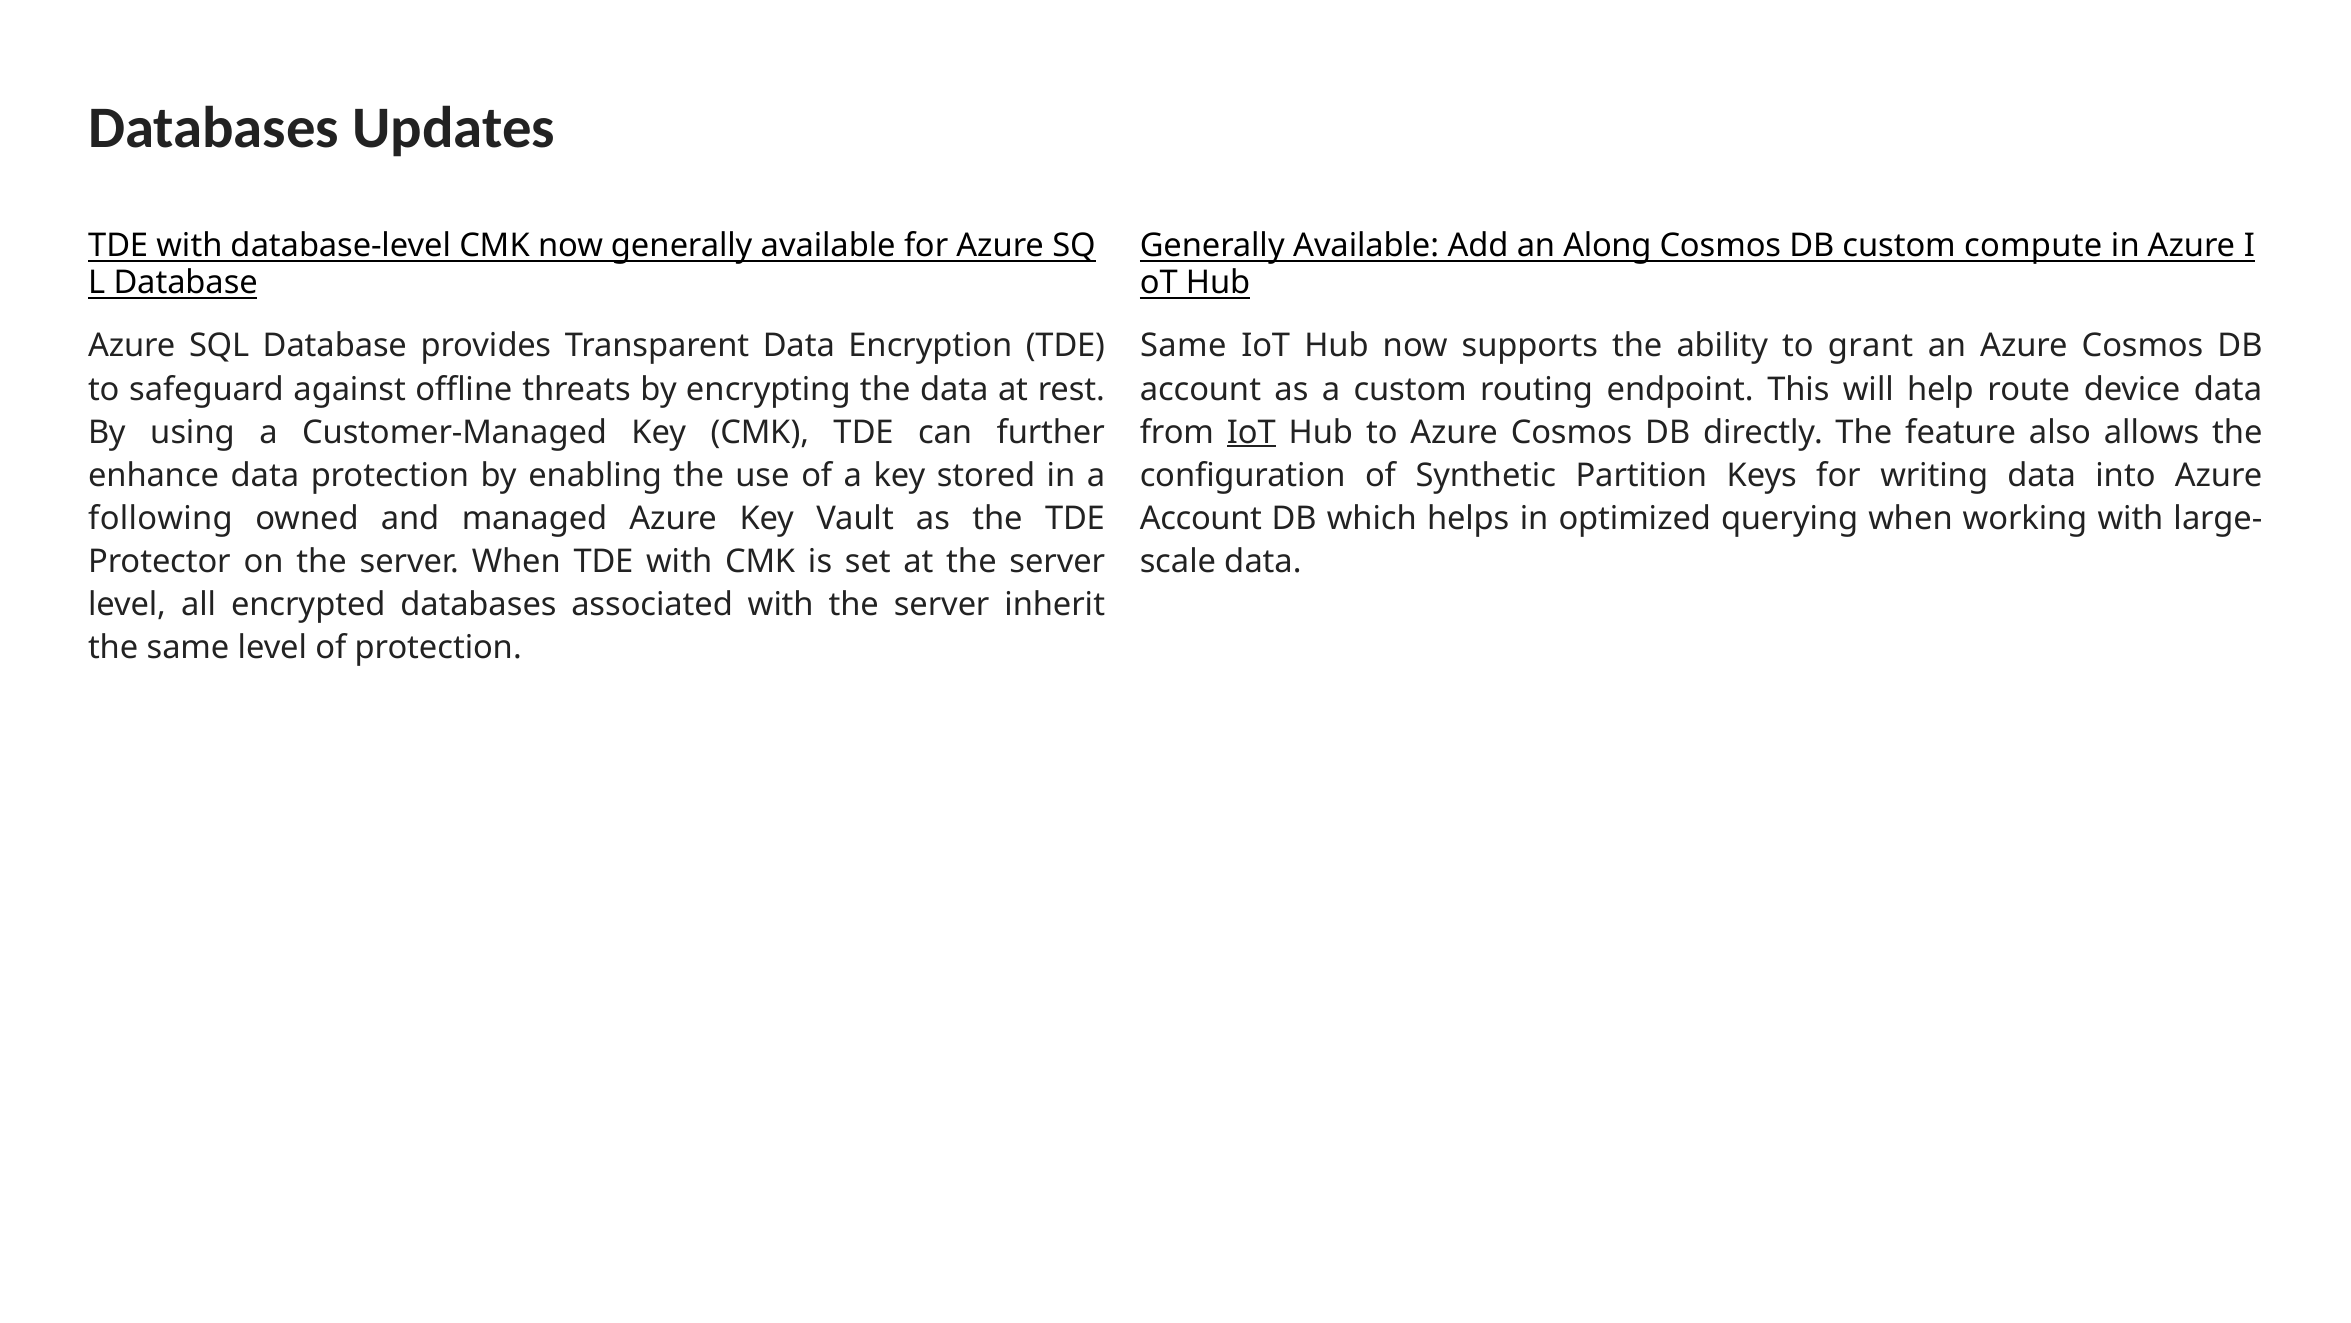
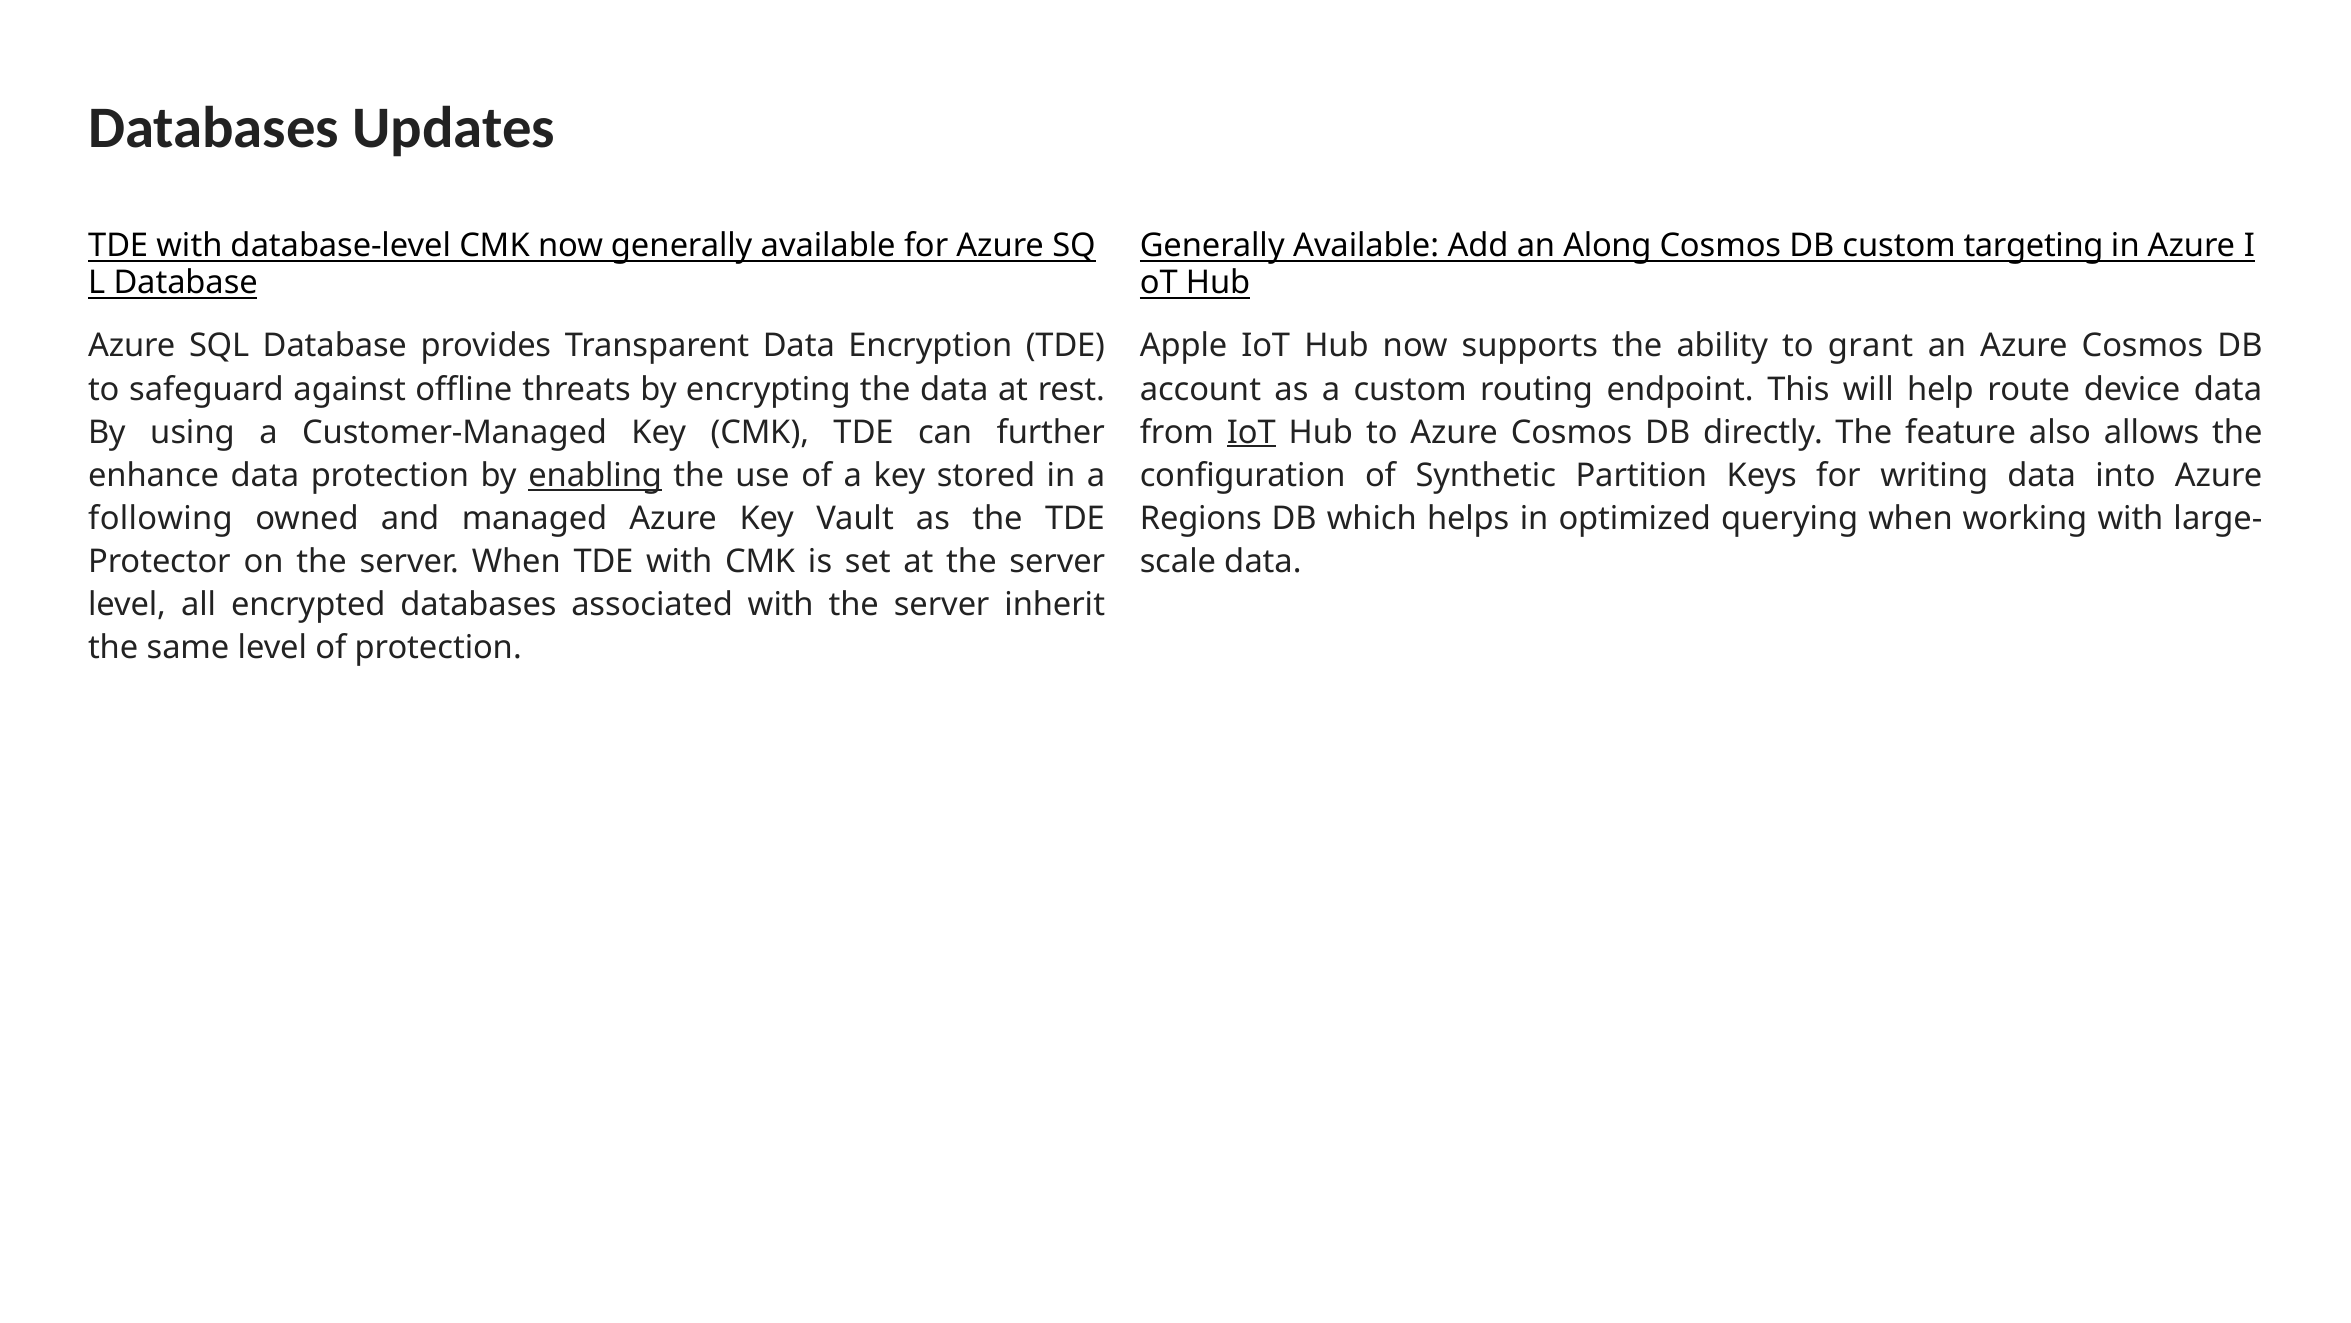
compute: compute -> targeting
Same at (1183, 346): Same -> Apple
enabling underline: none -> present
Account at (1201, 518): Account -> Regions
